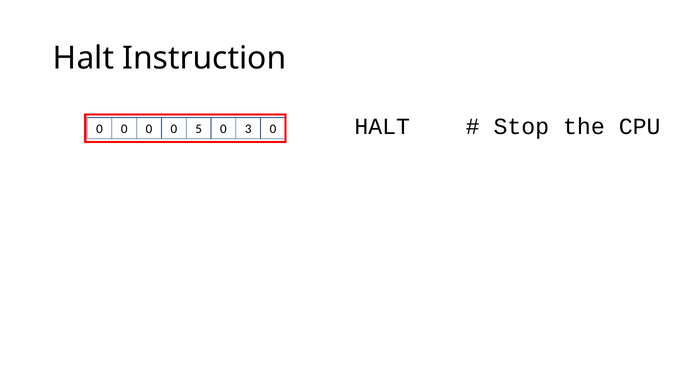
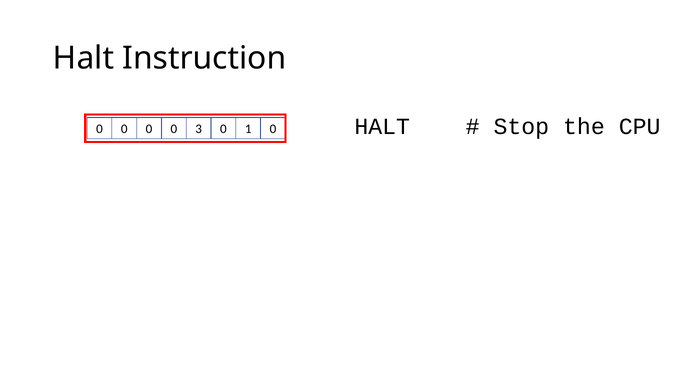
5: 5 -> 3
3: 3 -> 1
